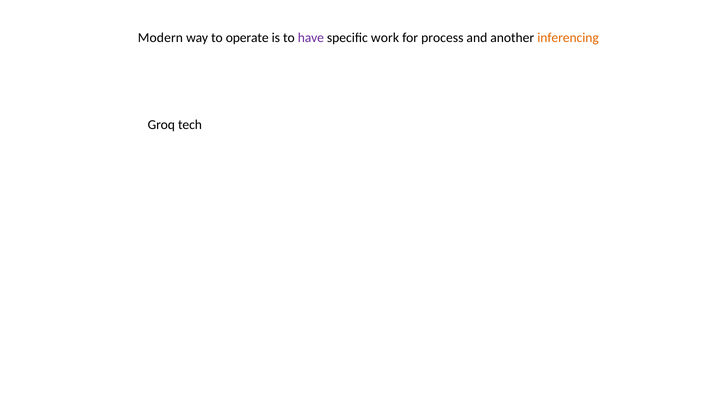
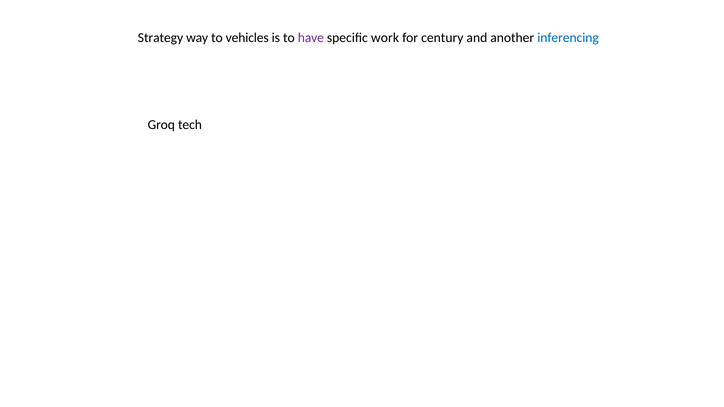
Modern: Modern -> Strategy
operate: operate -> vehicles
process: process -> century
inferencing colour: orange -> blue
